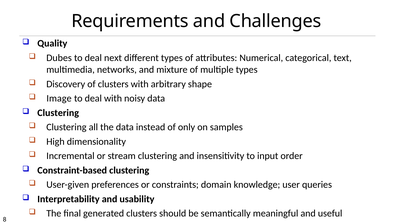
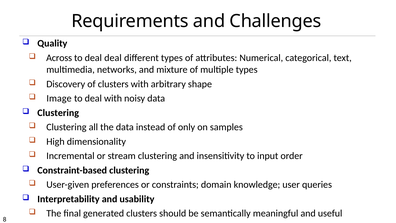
Dubes: Dubes -> Across
deal next: next -> deal
